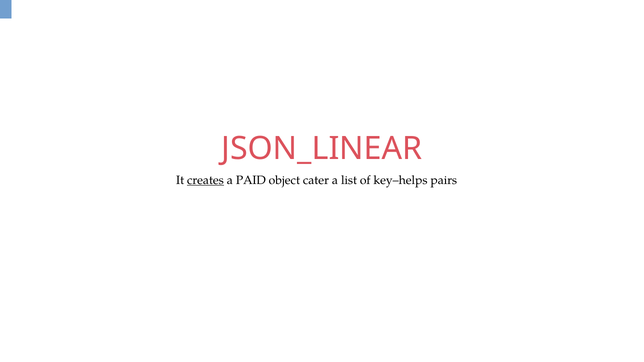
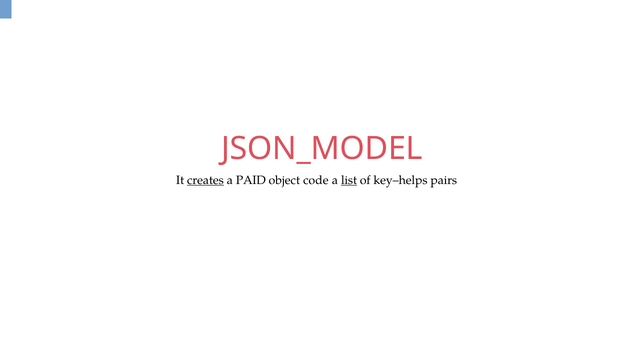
JSON_LINEAR: JSON_LINEAR -> JSON_MODEL
cater: cater -> code
list underline: none -> present
